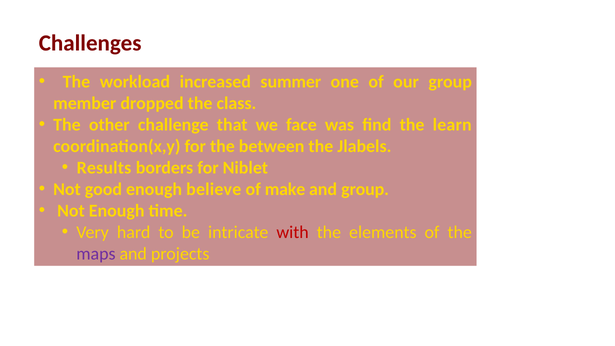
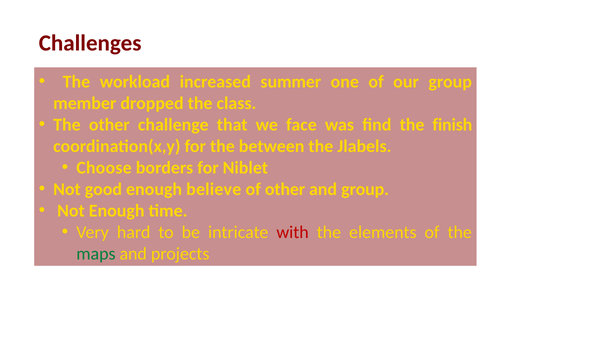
learn: learn -> finish
Results: Results -> Choose
of make: make -> other
maps colour: purple -> green
